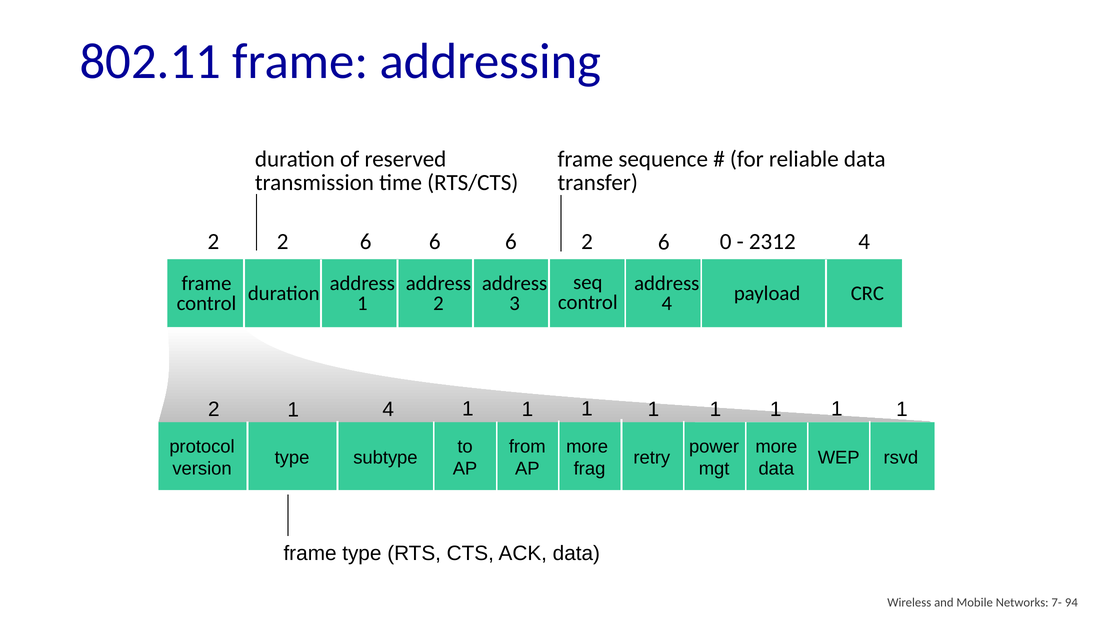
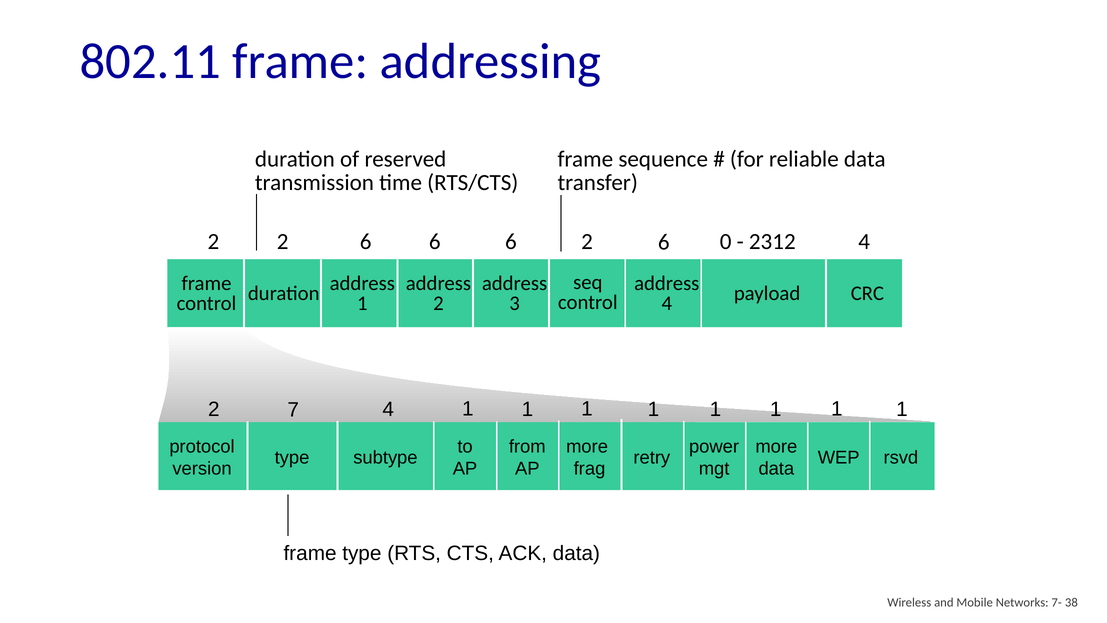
2 1: 1 -> 7
94: 94 -> 38
